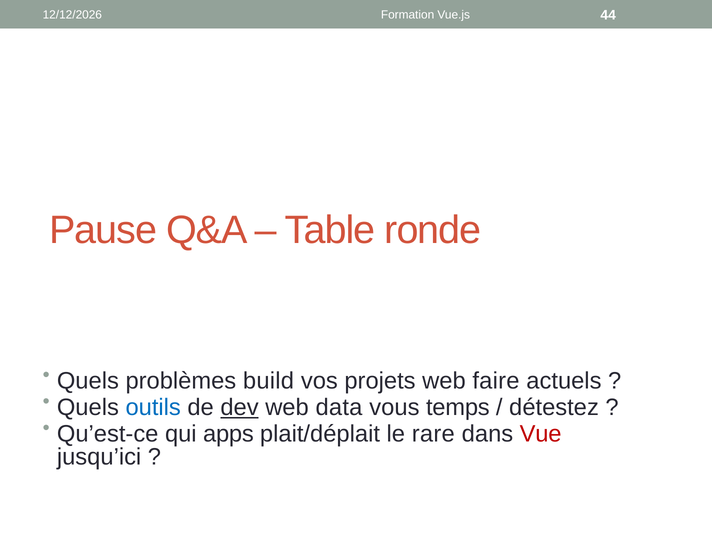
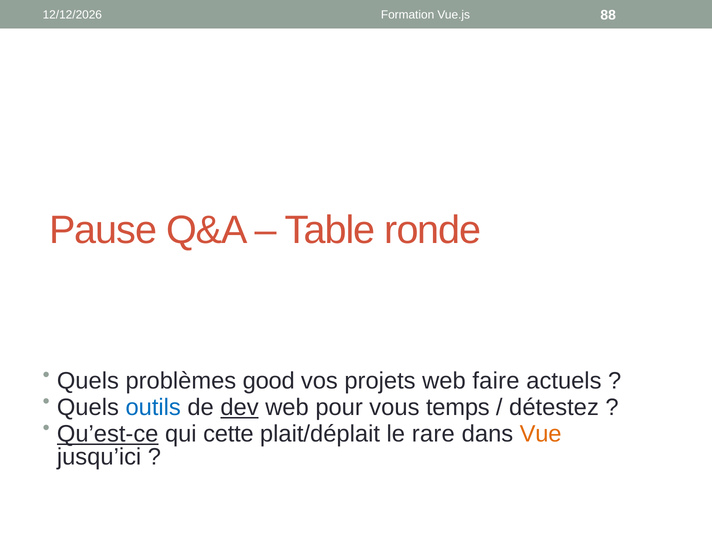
44: 44 -> 88
build: build -> good
data: data -> pour
Qu’est-ce underline: none -> present
apps: apps -> cette
Vue colour: red -> orange
